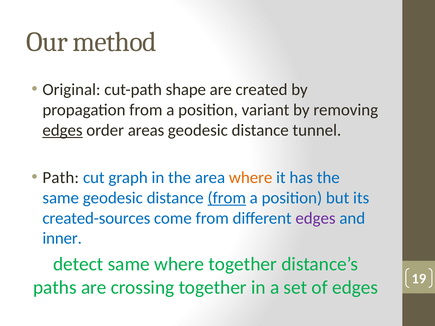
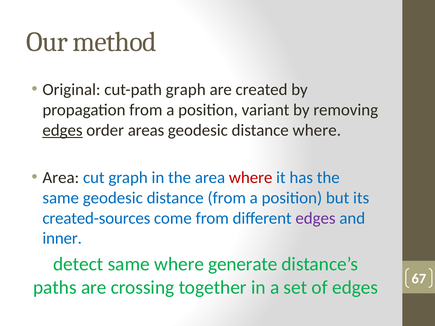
cut-path shape: shape -> graph
distance tunnel: tunnel -> where
Path at (61, 178): Path -> Area
where at (251, 178) colour: orange -> red
from at (227, 198) underline: present -> none
where together: together -> generate
19: 19 -> 67
